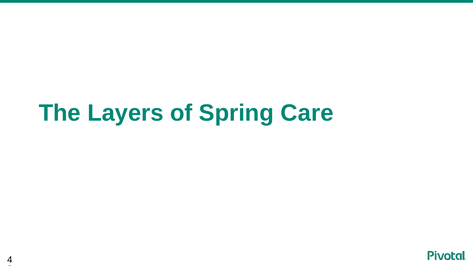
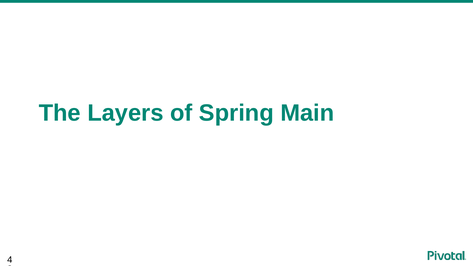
Care: Care -> Main
